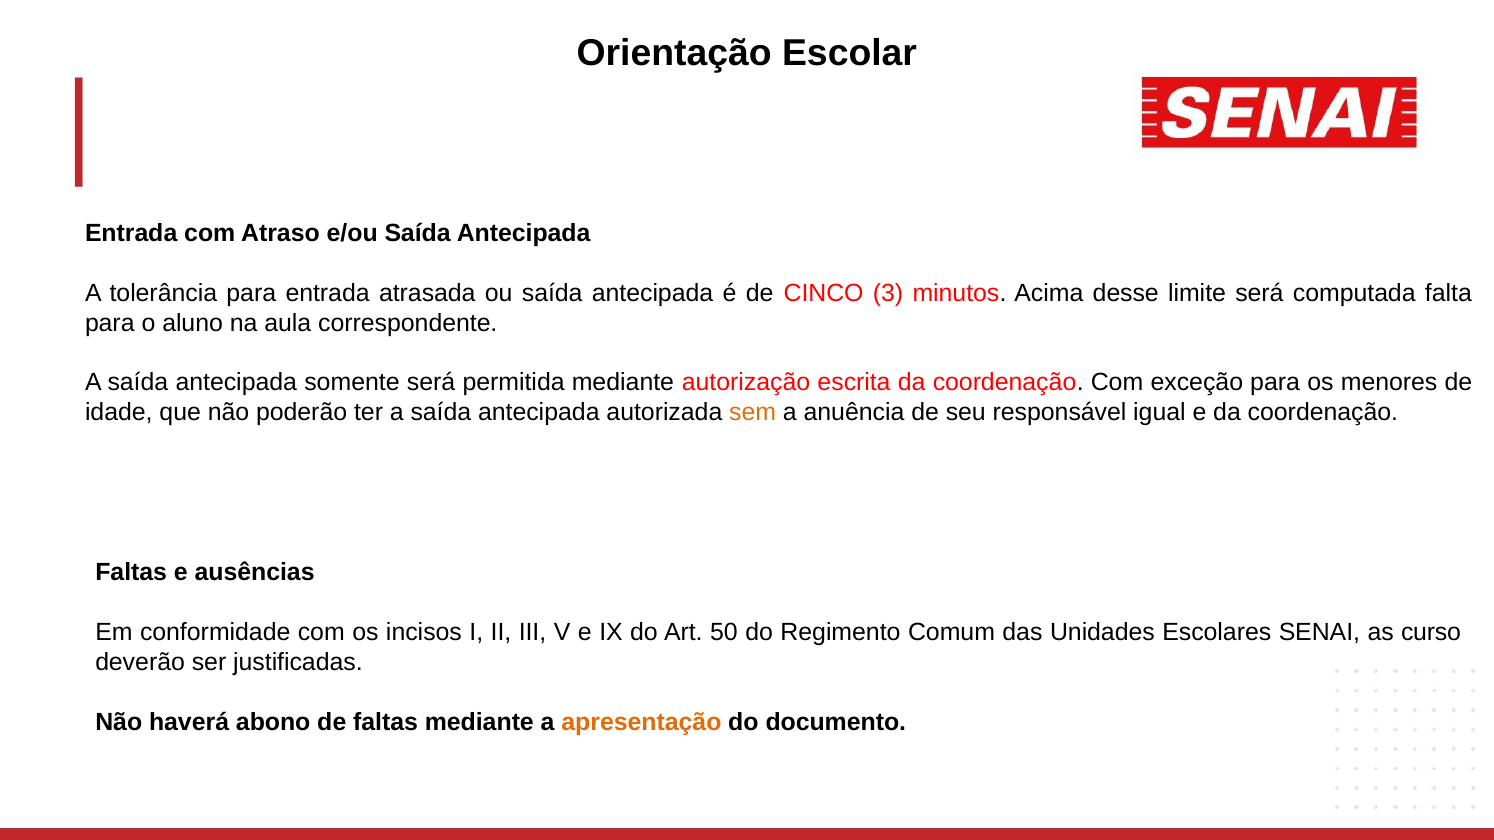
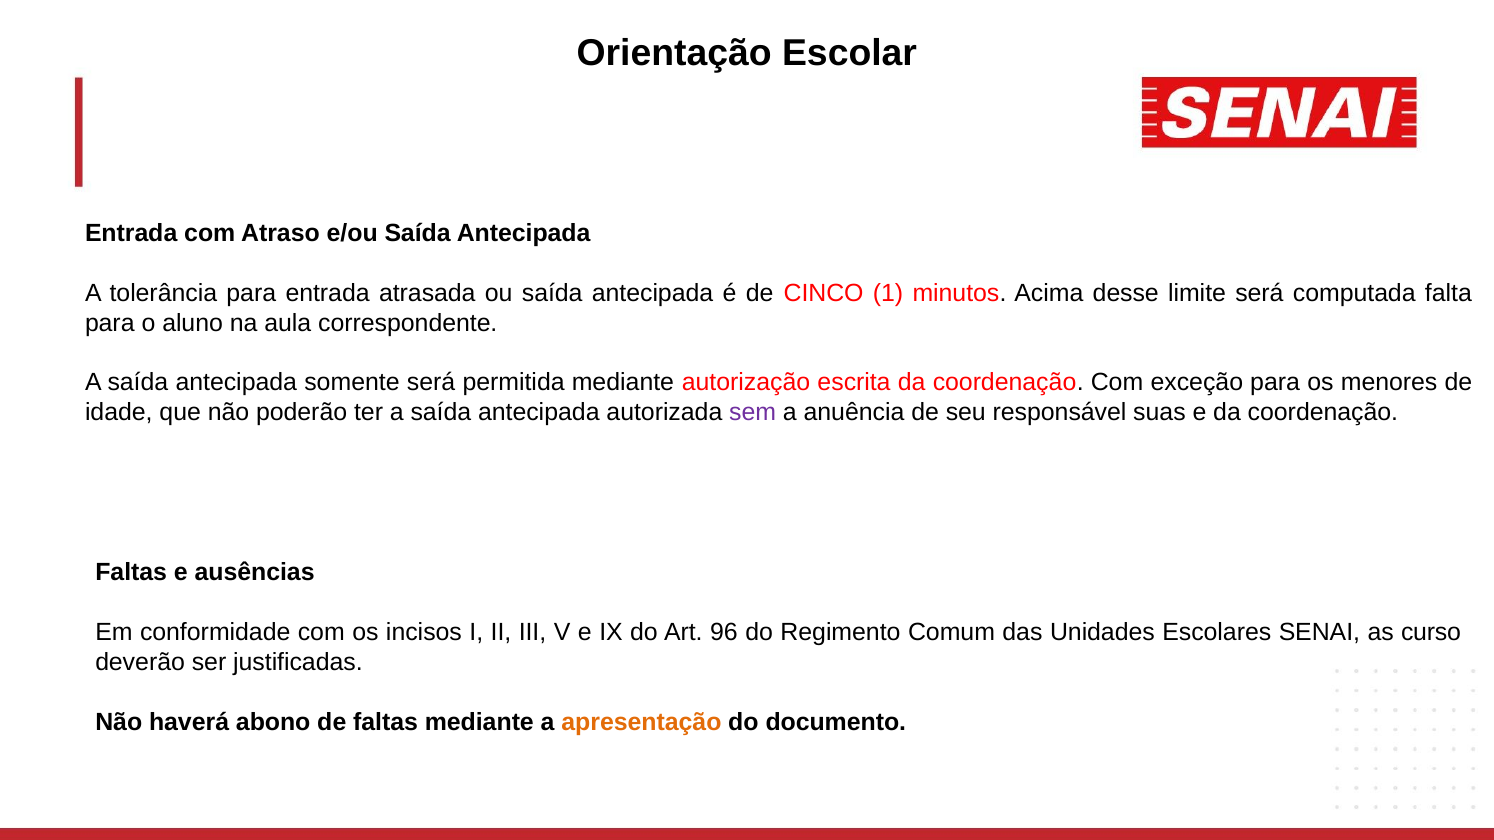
3: 3 -> 1
sem colour: orange -> purple
igual: igual -> suas
50: 50 -> 96
